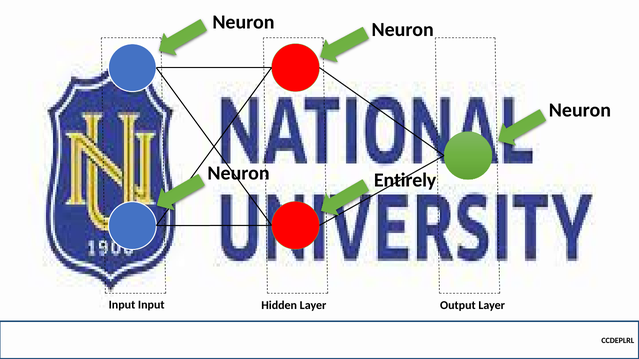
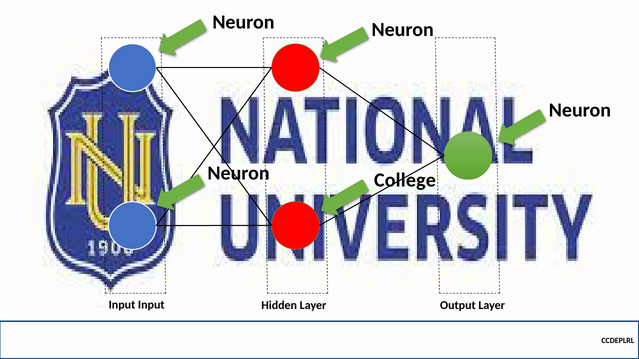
Entirely: Entirely -> College
